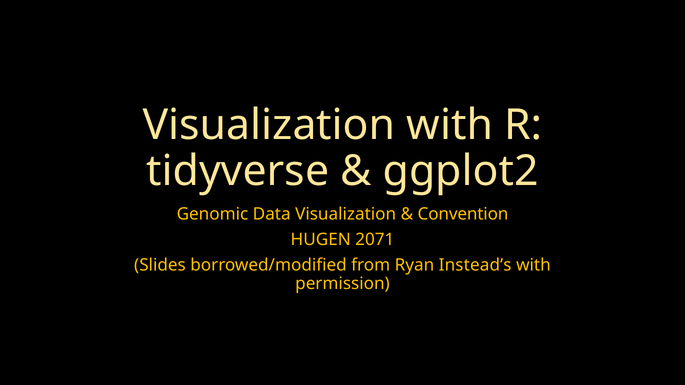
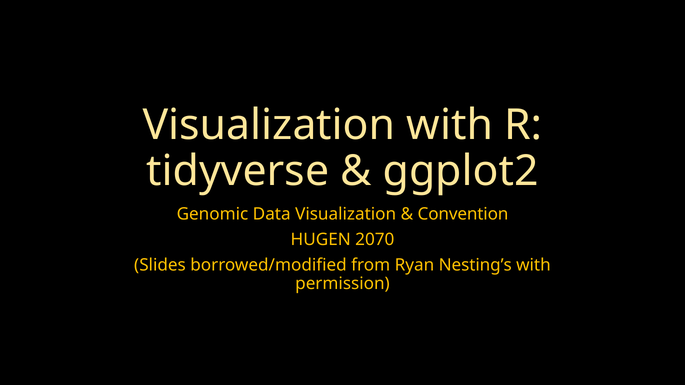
2071: 2071 -> 2070
Instead’s: Instead’s -> Nesting’s
